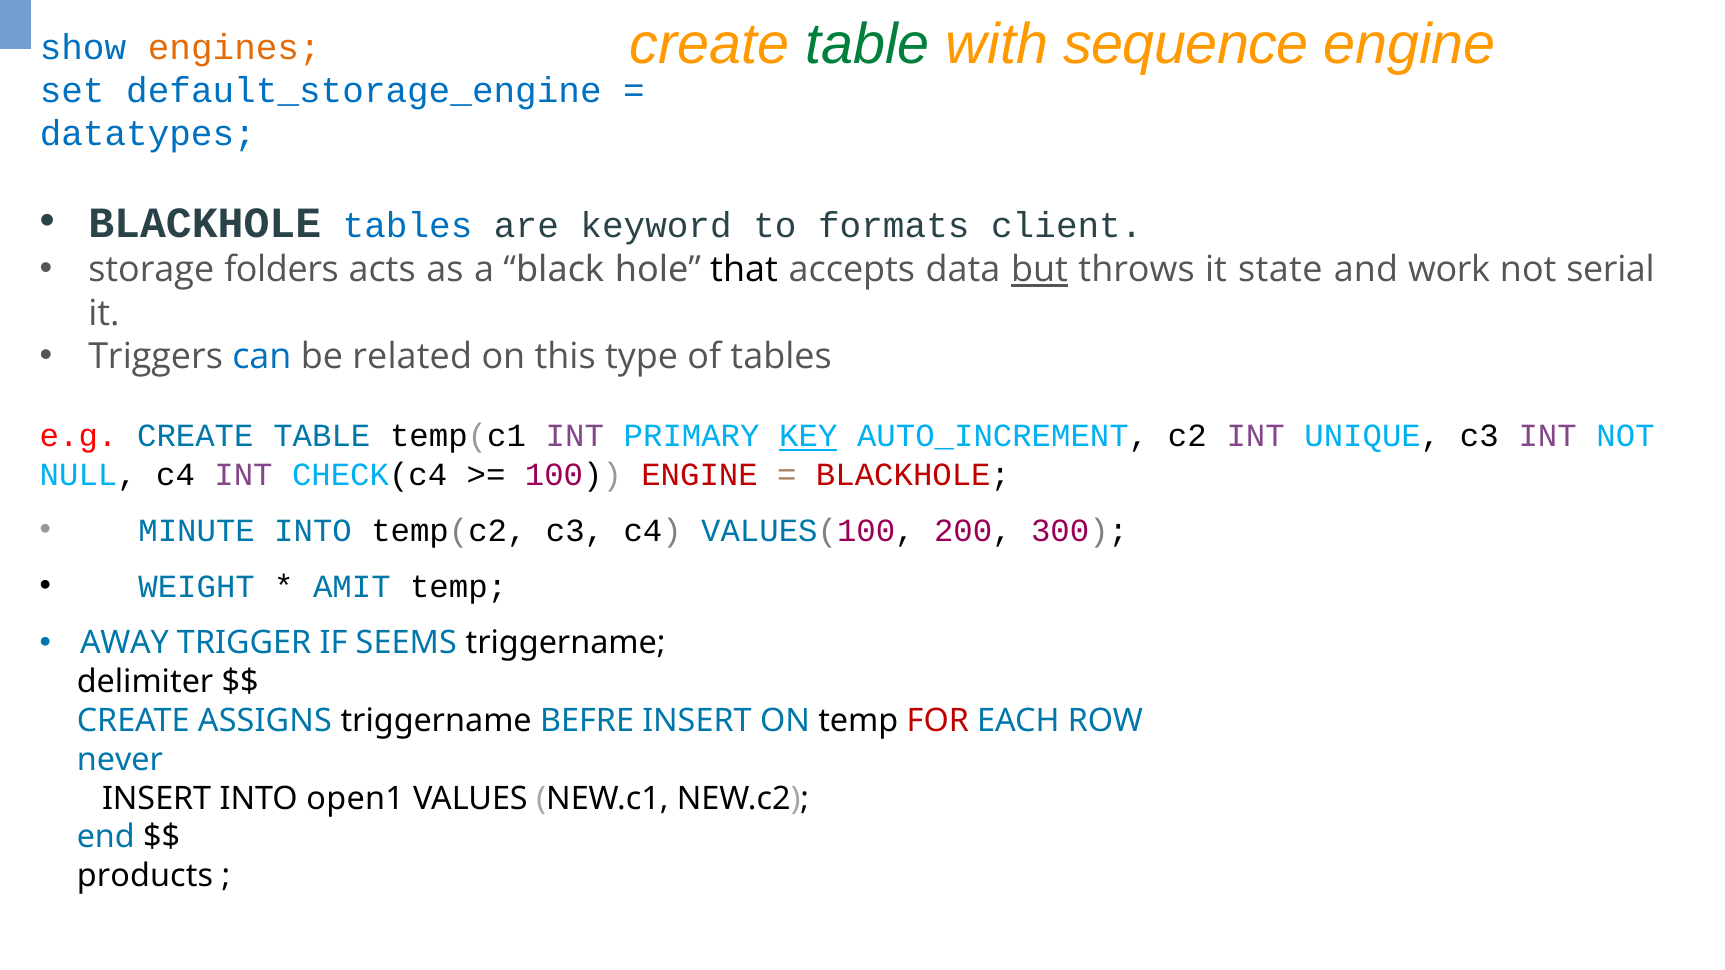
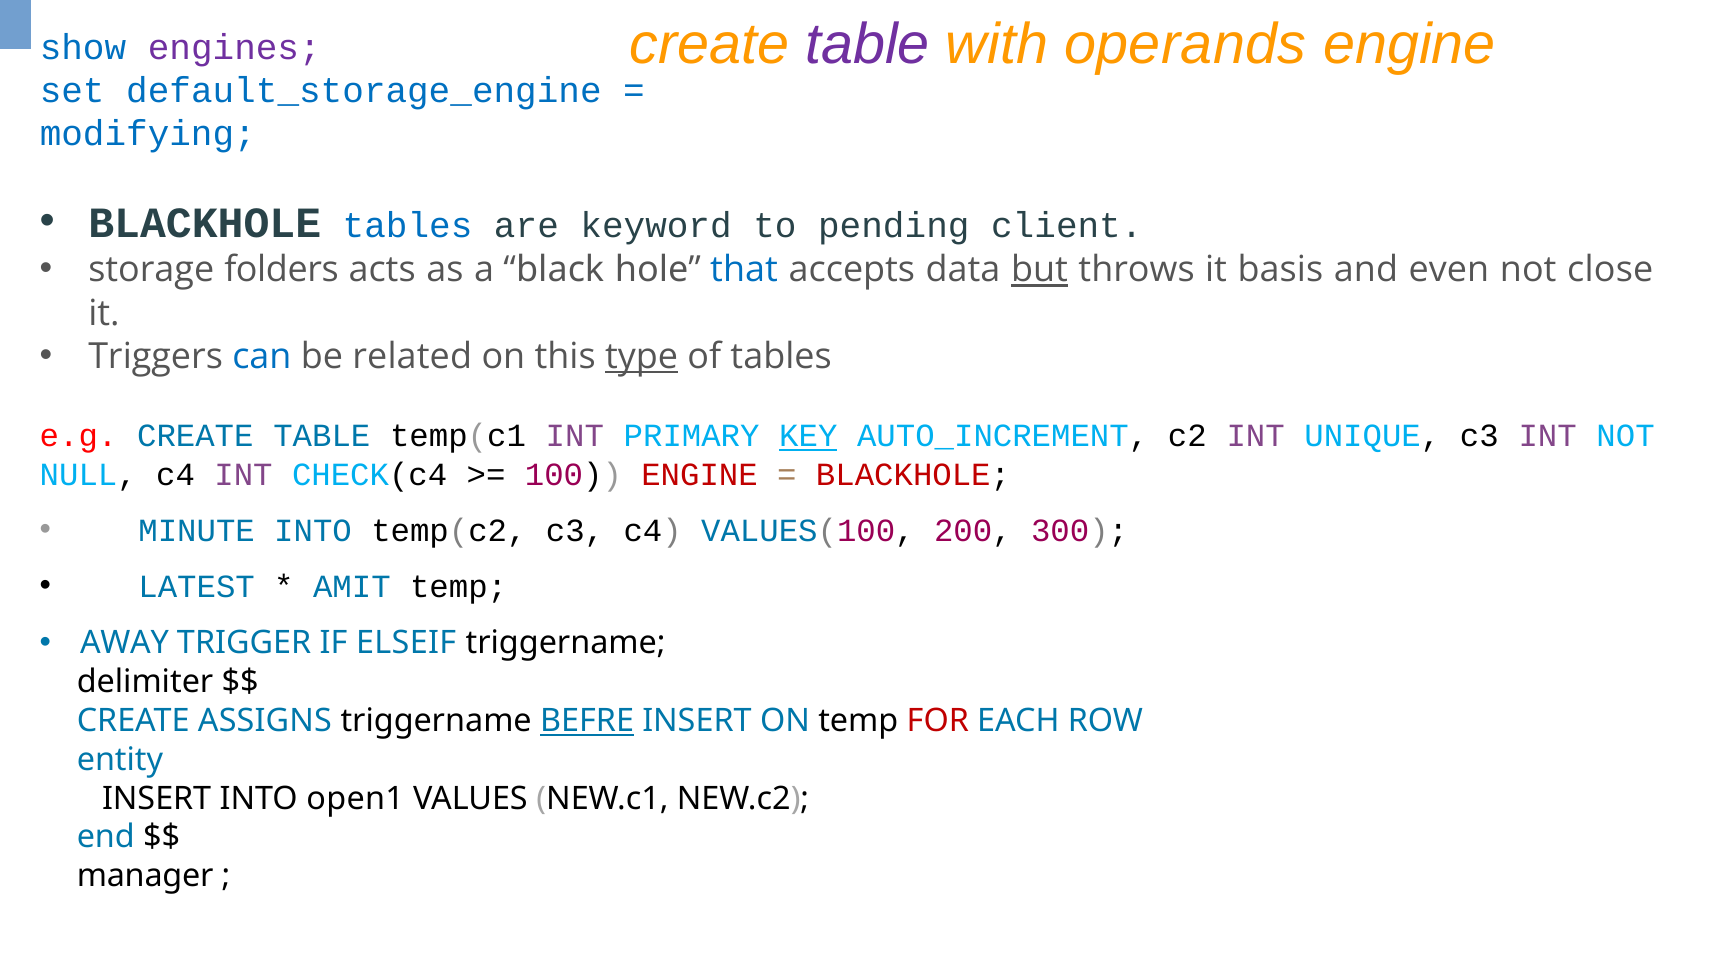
table at (867, 45) colour: green -> purple
sequence: sequence -> operands
engines colour: orange -> purple
datatypes: datatypes -> modifying
formats: formats -> pending
that colour: black -> blue
state: state -> basis
work: work -> even
serial: serial -> close
type underline: none -> present
WEIGHT: WEIGHT -> LATEST
SEEMS: SEEMS -> ELSEIF
BEFRE underline: none -> present
never: never -> entity
products: products -> manager
